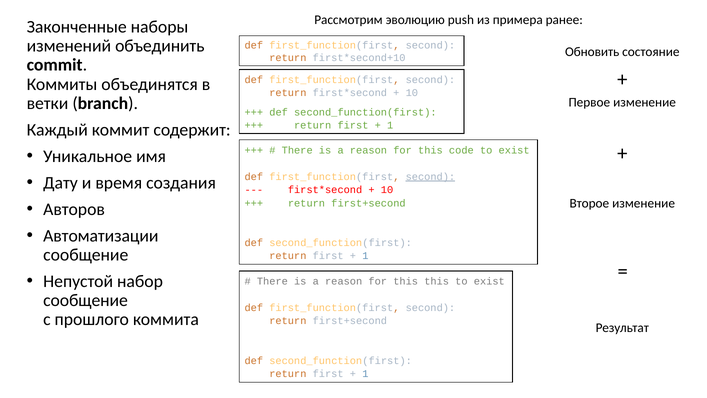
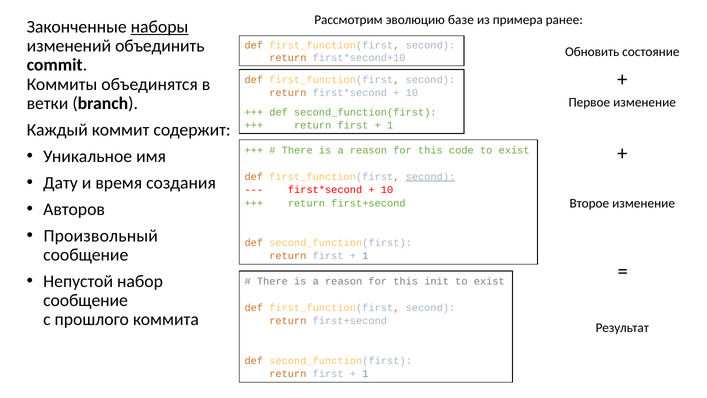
push: push -> базе
наборы underline: none -> present
Автоматизации: Автоматизации -> Произвольный
this this: this -> init
